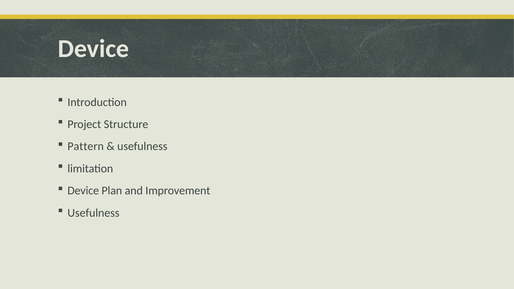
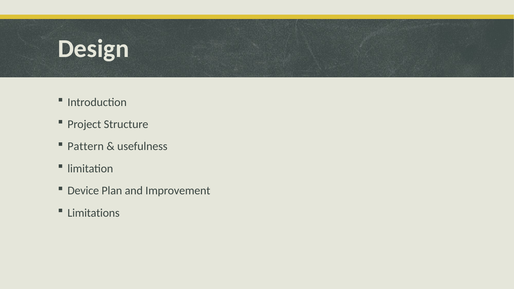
Device at (94, 49): Device -> Design
Usefulness at (93, 213): Usefulness -> Limitations
